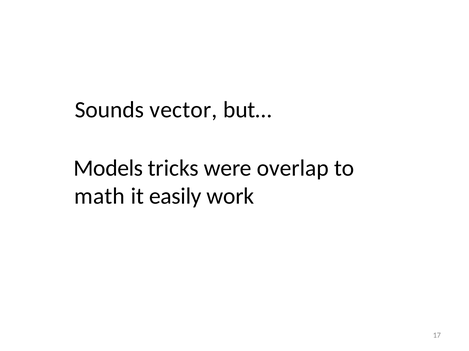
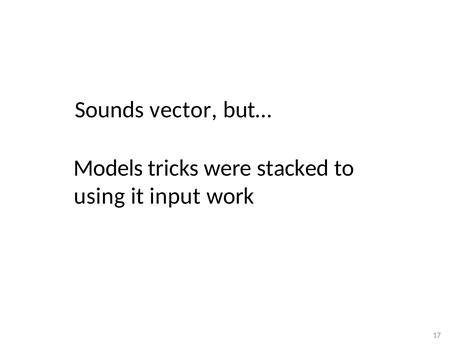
overlap: overlap -> stacked
math: math -> using
easily: easily -> input
